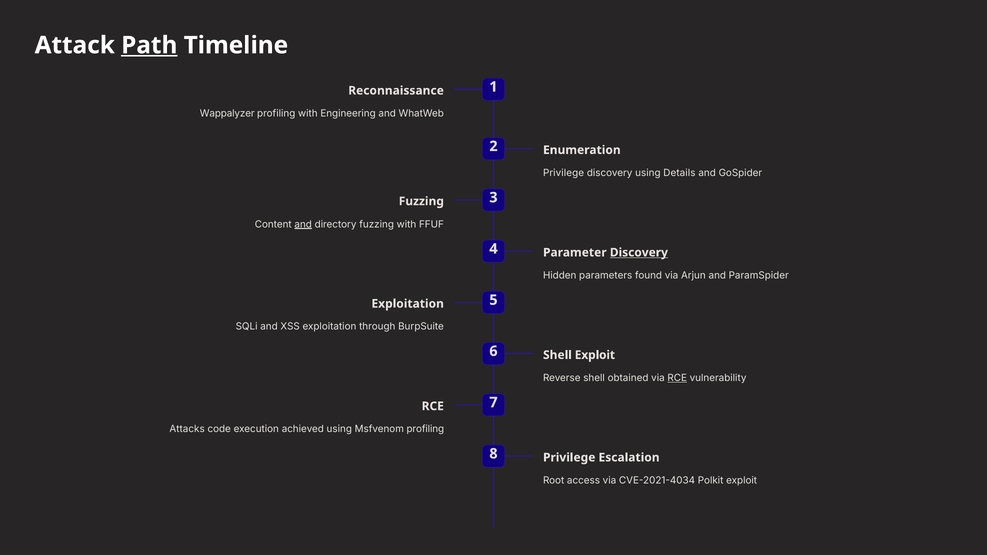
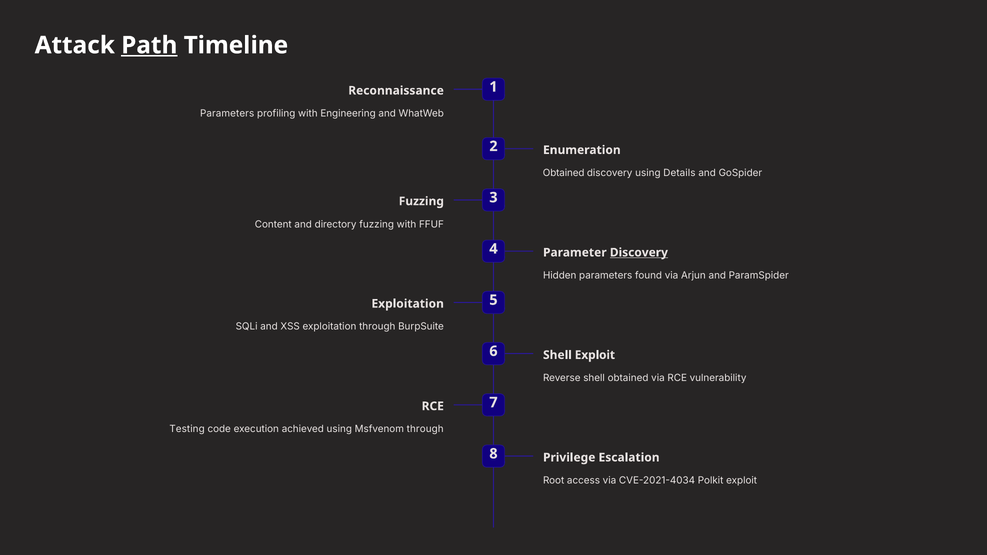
Wappalyzer at (227, 114): Wappalyzer -> Parameters
Privilege at (564, 173): Privilege -> Obtained
and at (303, 224) underline: present -> none
RCE at (677, 378) underline: present -> none
Attacks: Attacks -> Testing
Msfvenom profiling: profiling -> through
